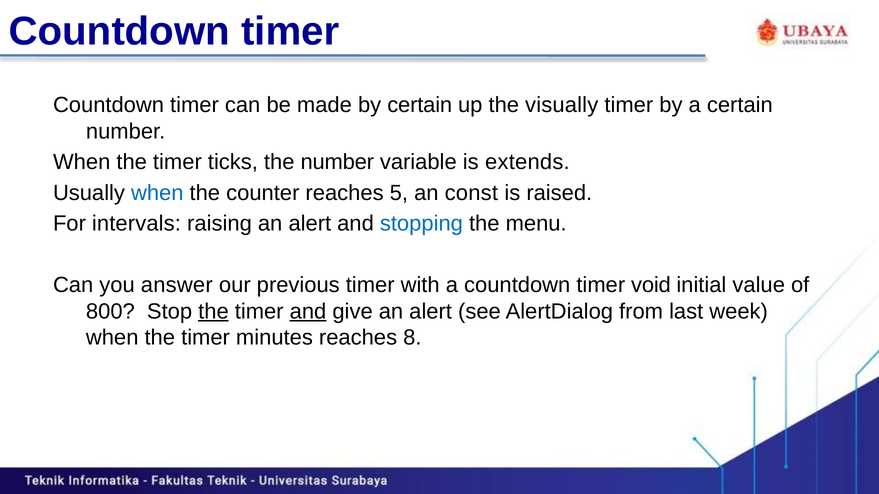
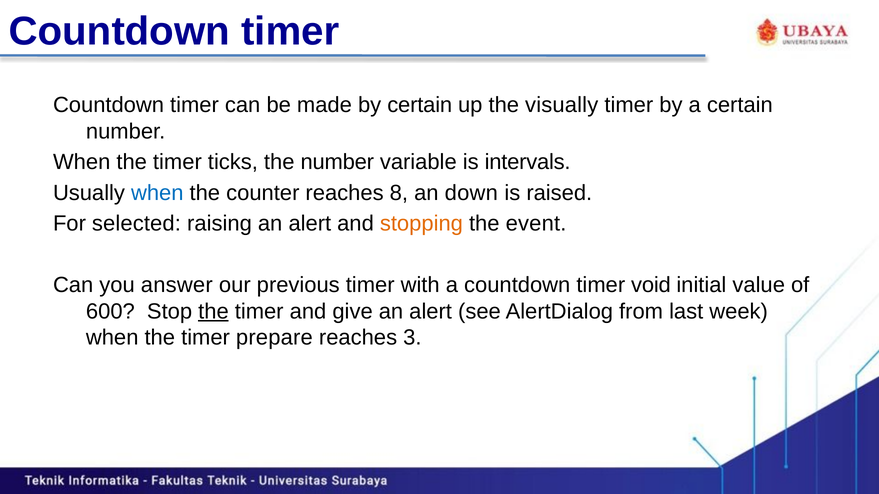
extends: extends -> intervals
5: 5 -> 8
const: const -> down
intervals: intervals -> selected
stopping colour: blue -> orange
menu: menu -> event
800: 800 -> 600
and at (308, 312) underline: present -> none
minutes: minutes -> prepare
8: 8 -> 3
